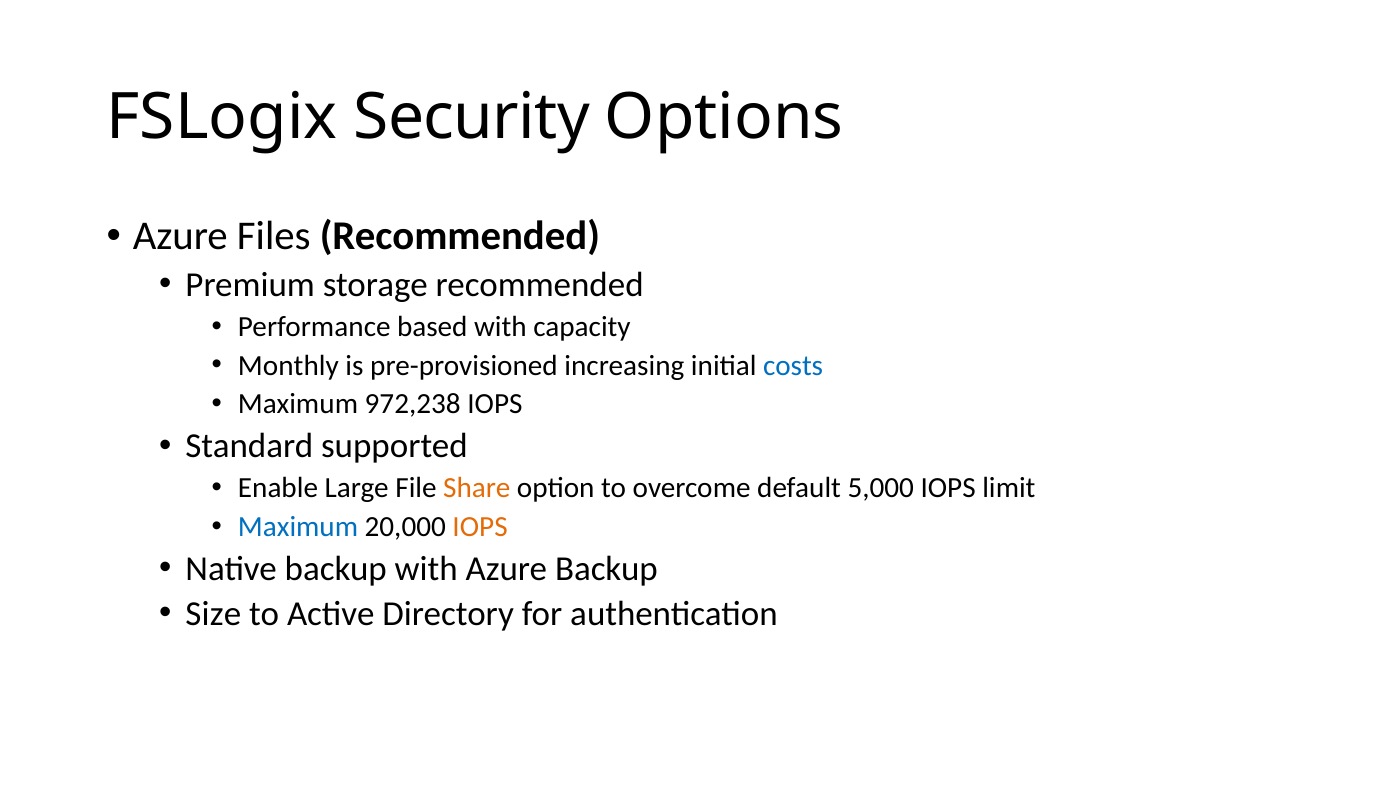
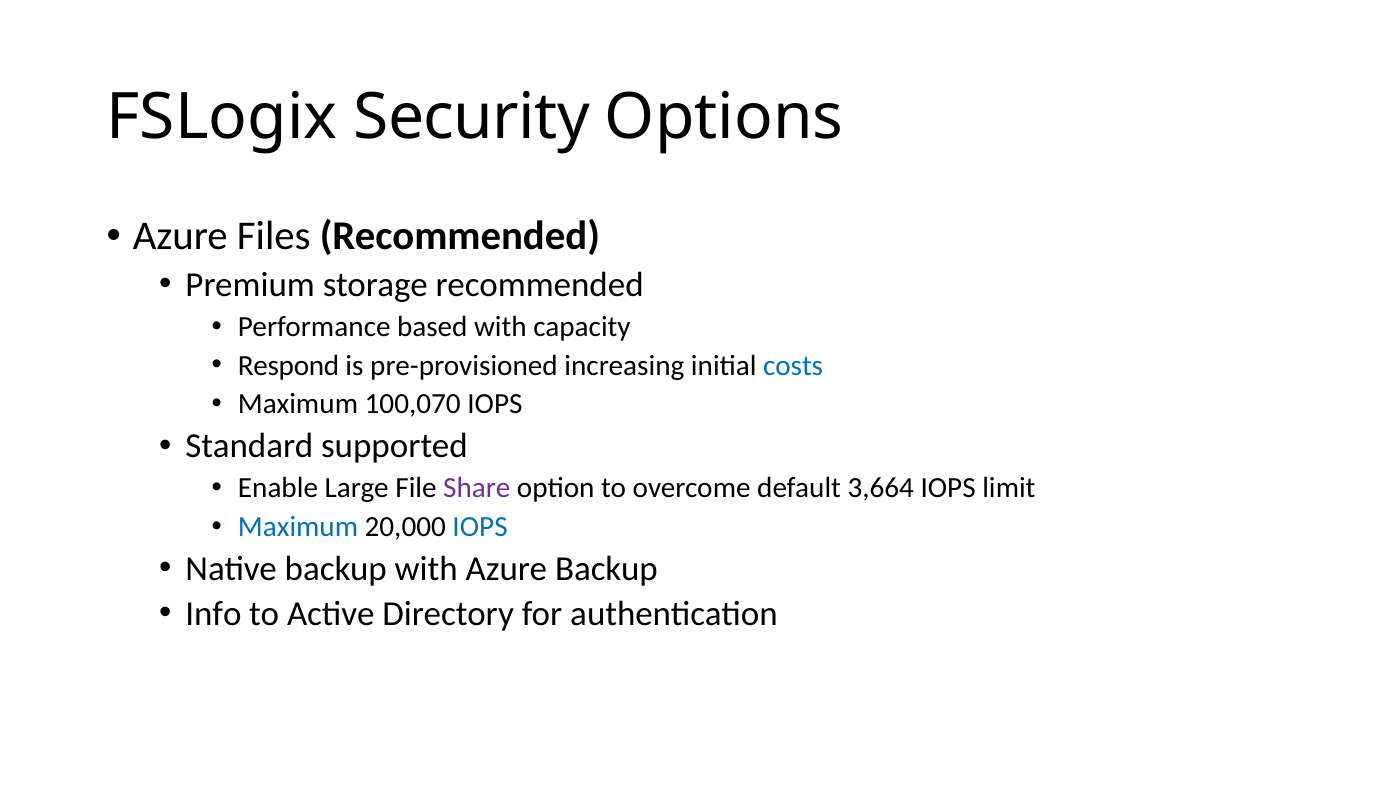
Monthly: Monthly -> Respond
972,238: 972,238 -> 100,070
Share colour: orange -> purple
5,000: 5,000 -> 3,664
IOPS at (480, 527) colour: orange -> blue
Size: Size -> Info
